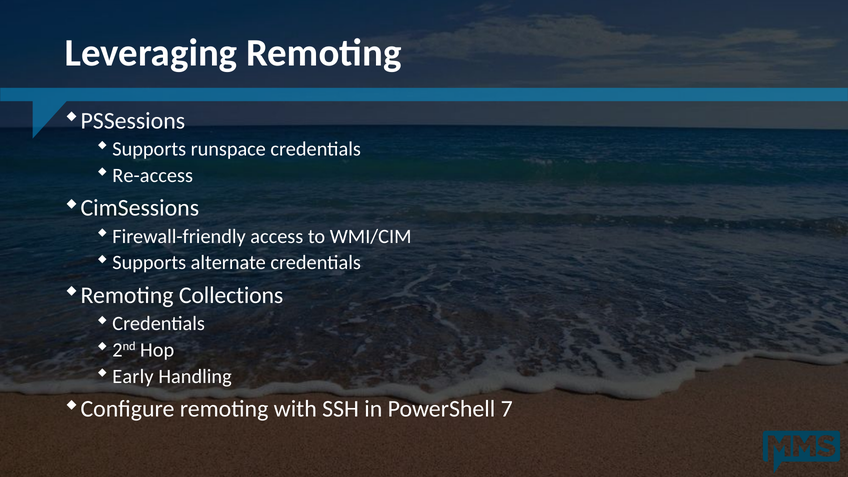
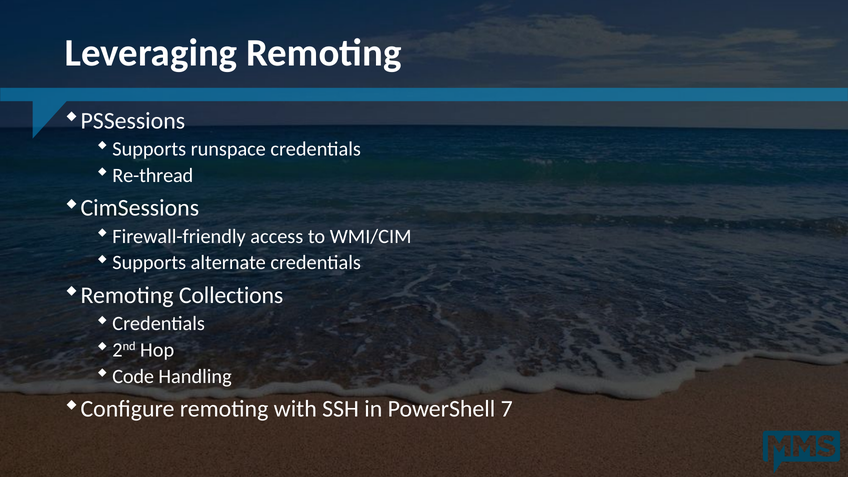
Re-access: Re-access -> Re-thread
Early: Early -> Code
